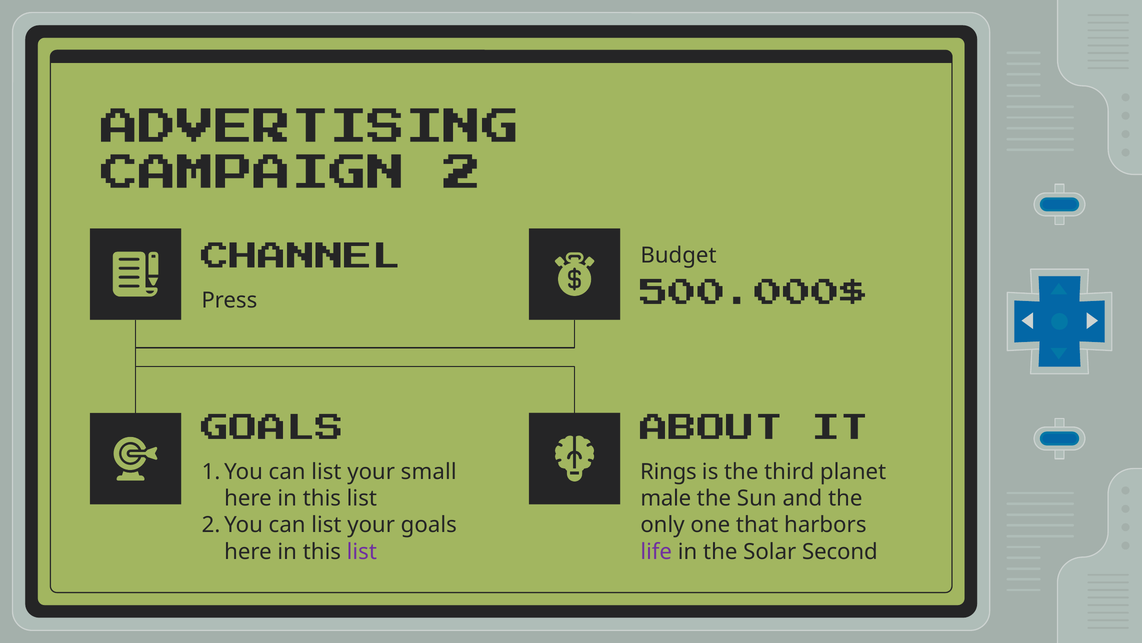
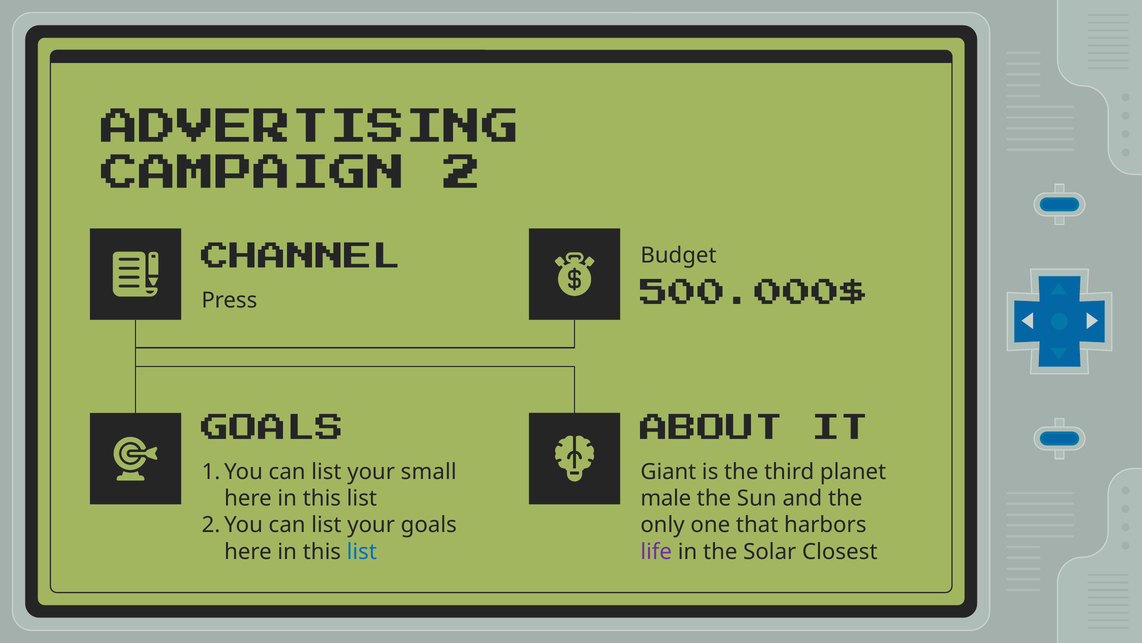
Rings: Rings -> Giant
list at (362, 551) colour: purple -> blue
Second: Second -> Closest
